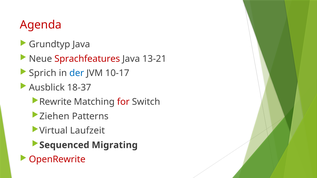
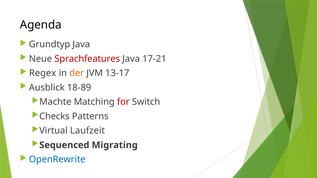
Agenda colour: red -> black
13-21: 13-21 -> 17-21
Sprich: Sprich -> Regex
der colour: blue -> orange
10-17: 10-17 -> 13-17
18-37: 18-37 -> 18-89
Rewrite: Rewrite -> Machte
Ziehen: Ziehen -> Checks
OpenRewrite colour: red -> blue
